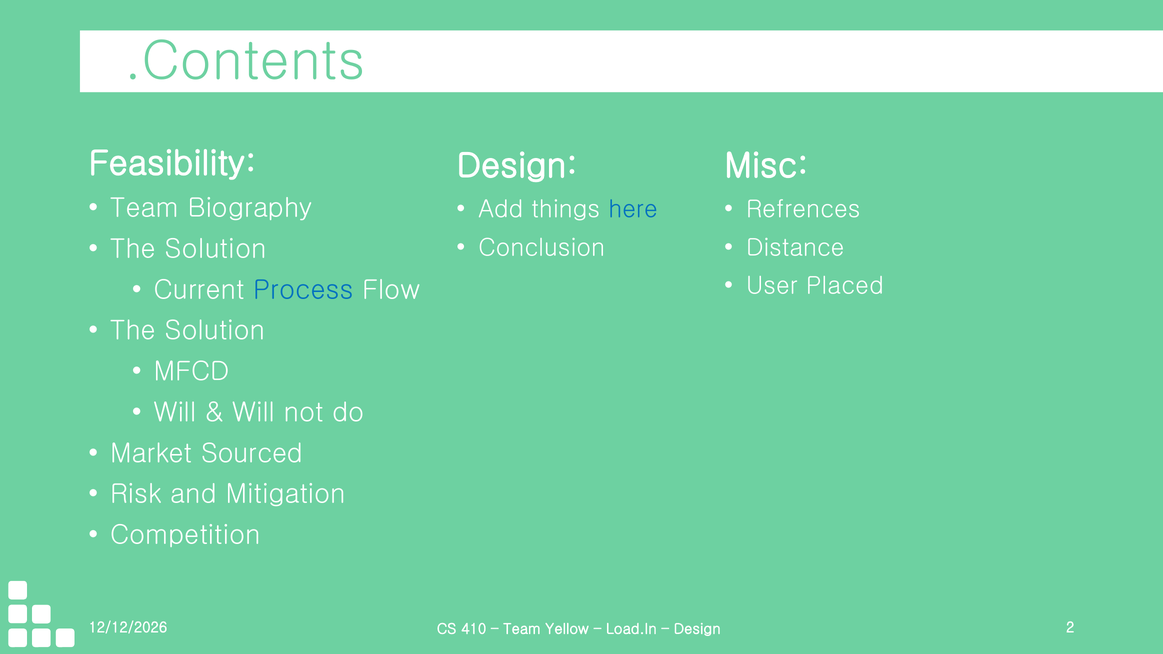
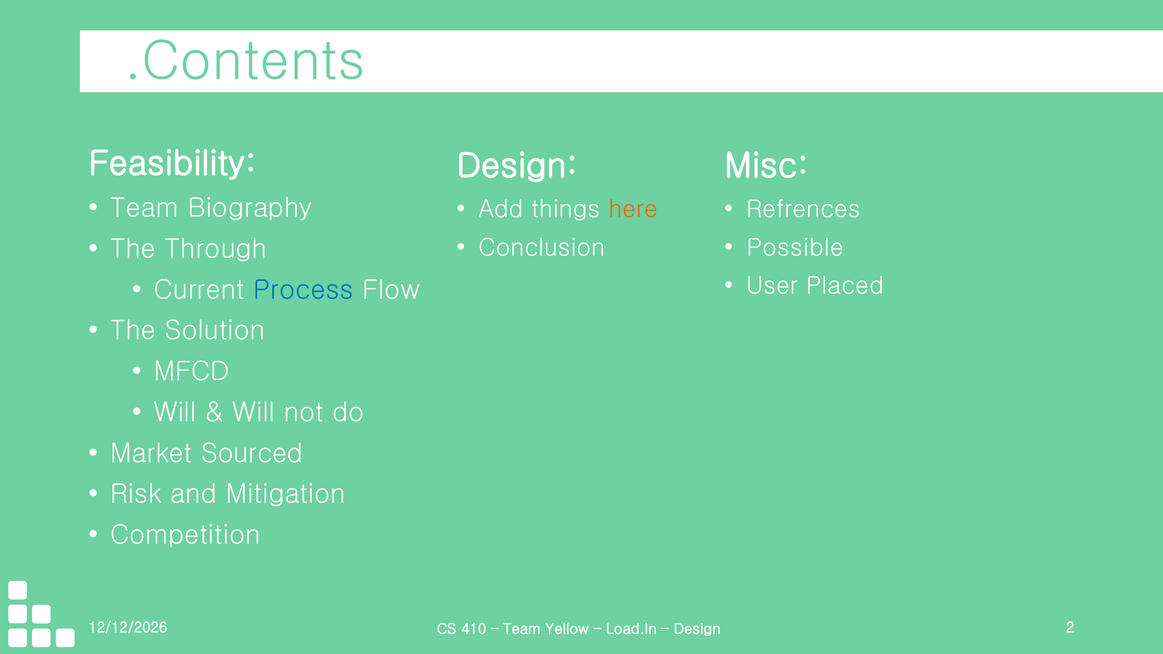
here colour: blue -> orange
Distance: Distance -> Possible
Solution at (216, 249): Solution -> Through
